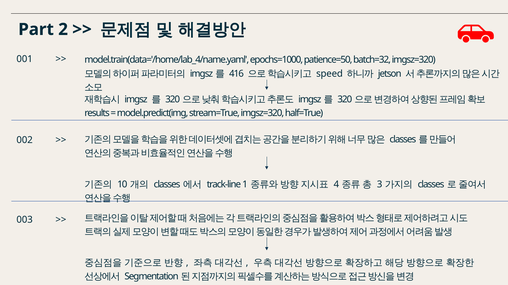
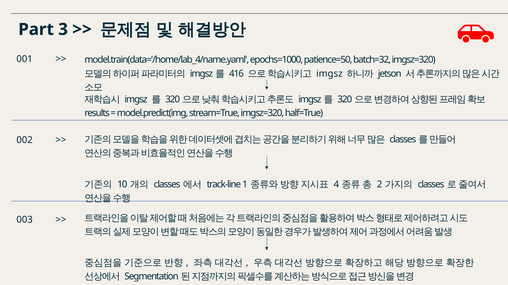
2: 2 -> 3
speed at (329, 74): speed -> imgsz
3: 3 -> 2
